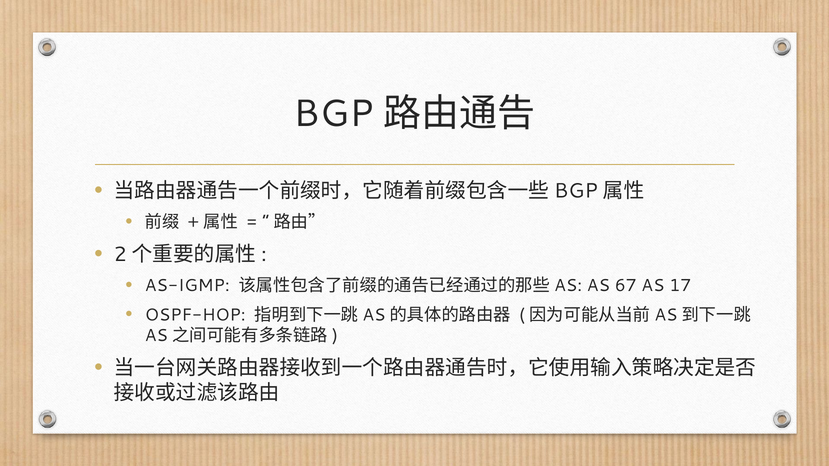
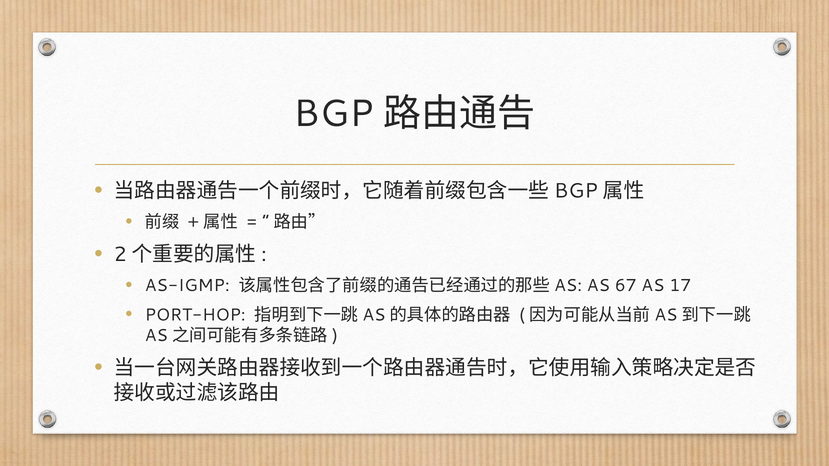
OSPF-HOP: OSPF-HOP -> PORT-HOP
